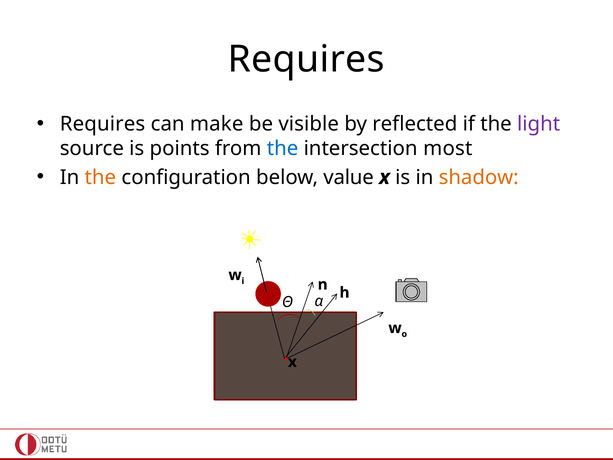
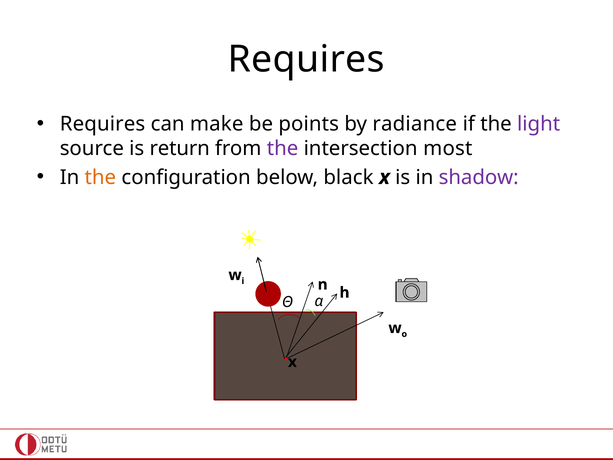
visible: visible -> points
reflected: reflected -> radiance
points: points -> return
the at (283, 149) colour: blue -> purple
value: value -> black
shadow colour: orange -> purple
